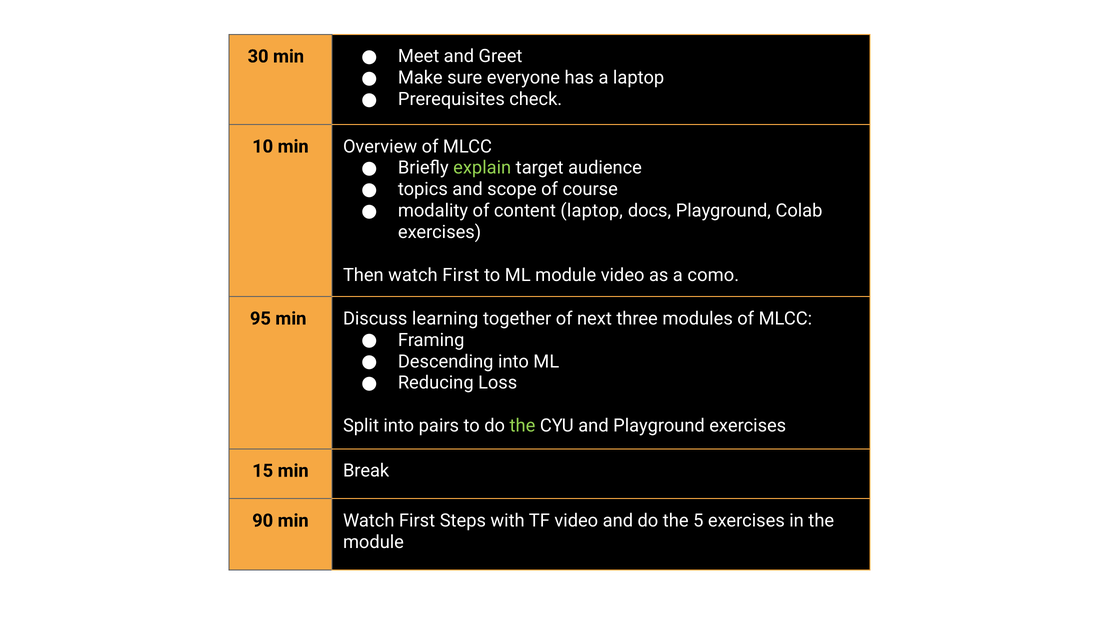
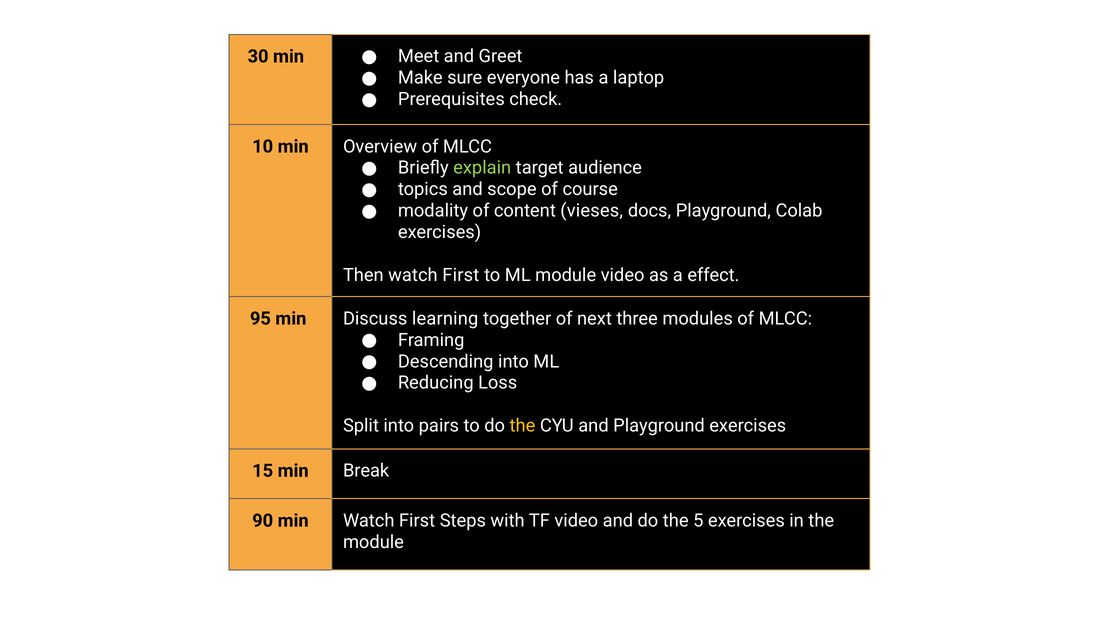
content laptop: laptop -> vieses
como: como -> effect
the at (522, 426) colour: light green -> yellow
